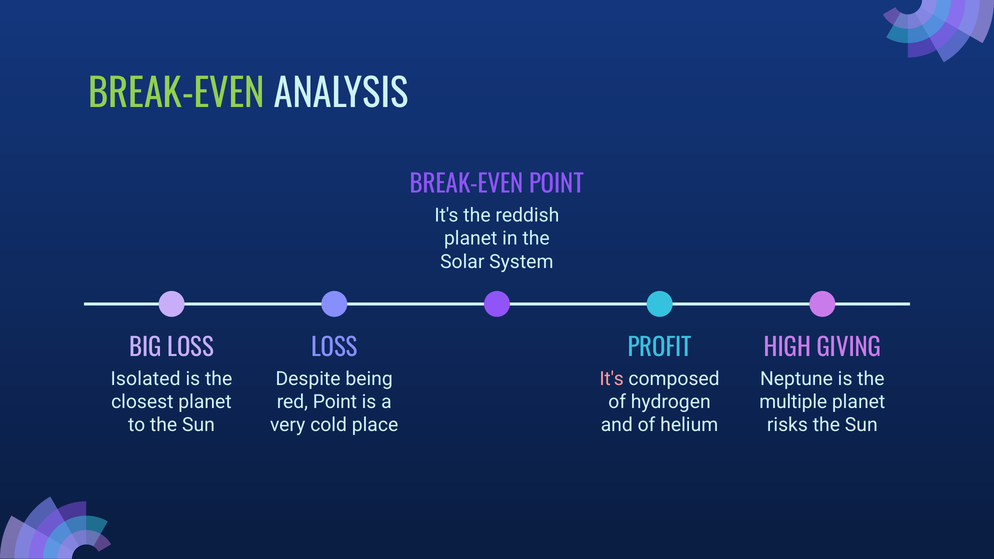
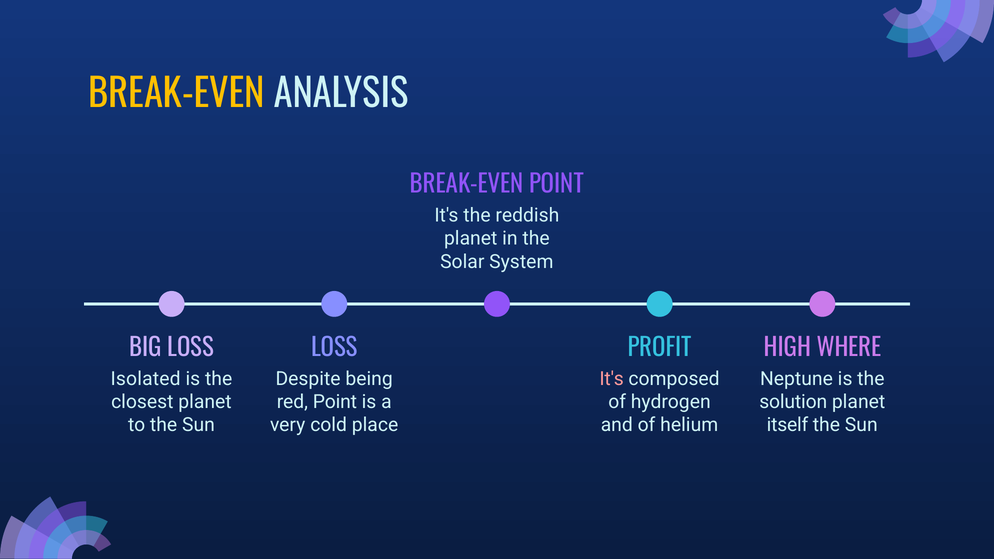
BREAK-EVEN at (177, 95) colour: light green -> yellow
GIVING: GIVING -> WHERE
multiple: multiple -> solution
risks: risks -> itself
